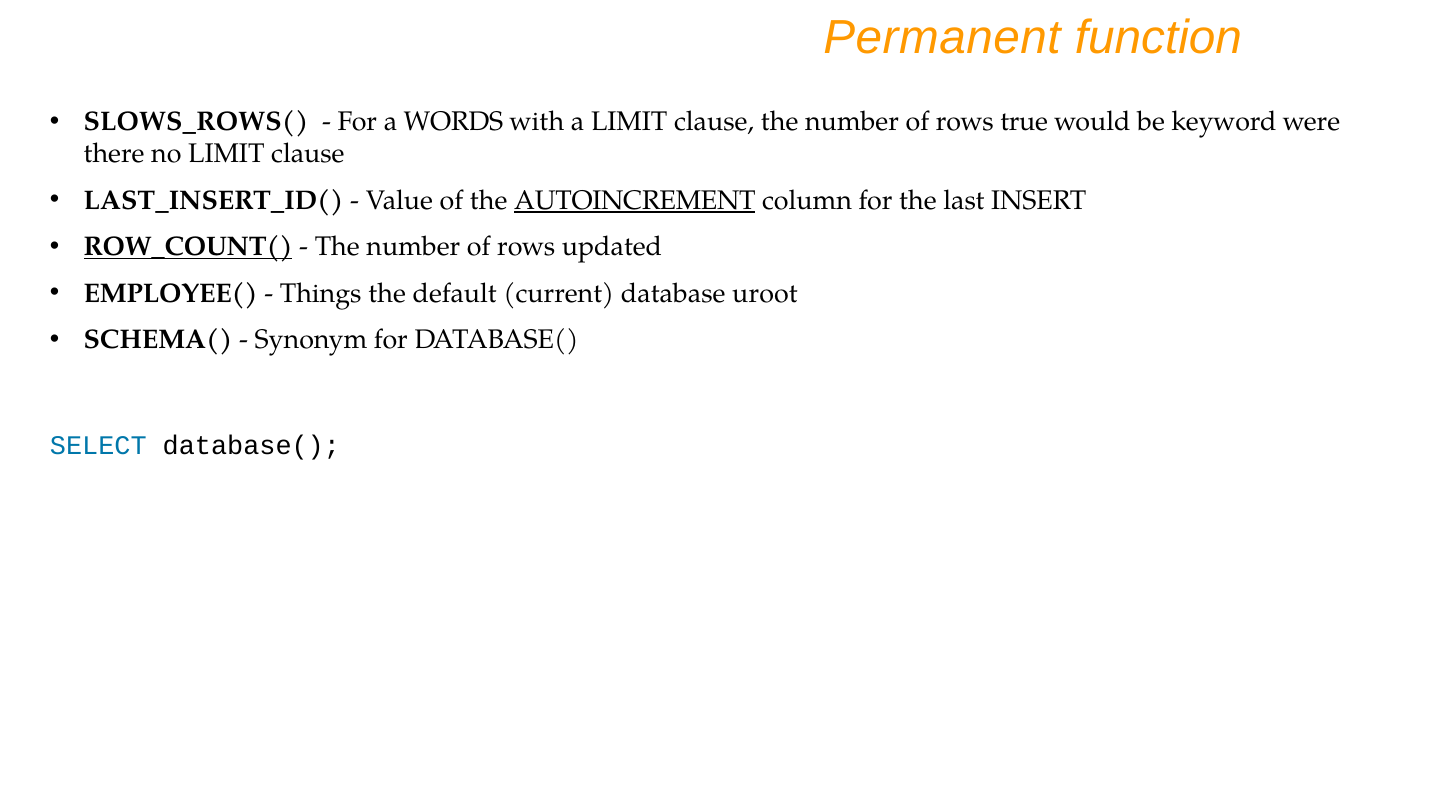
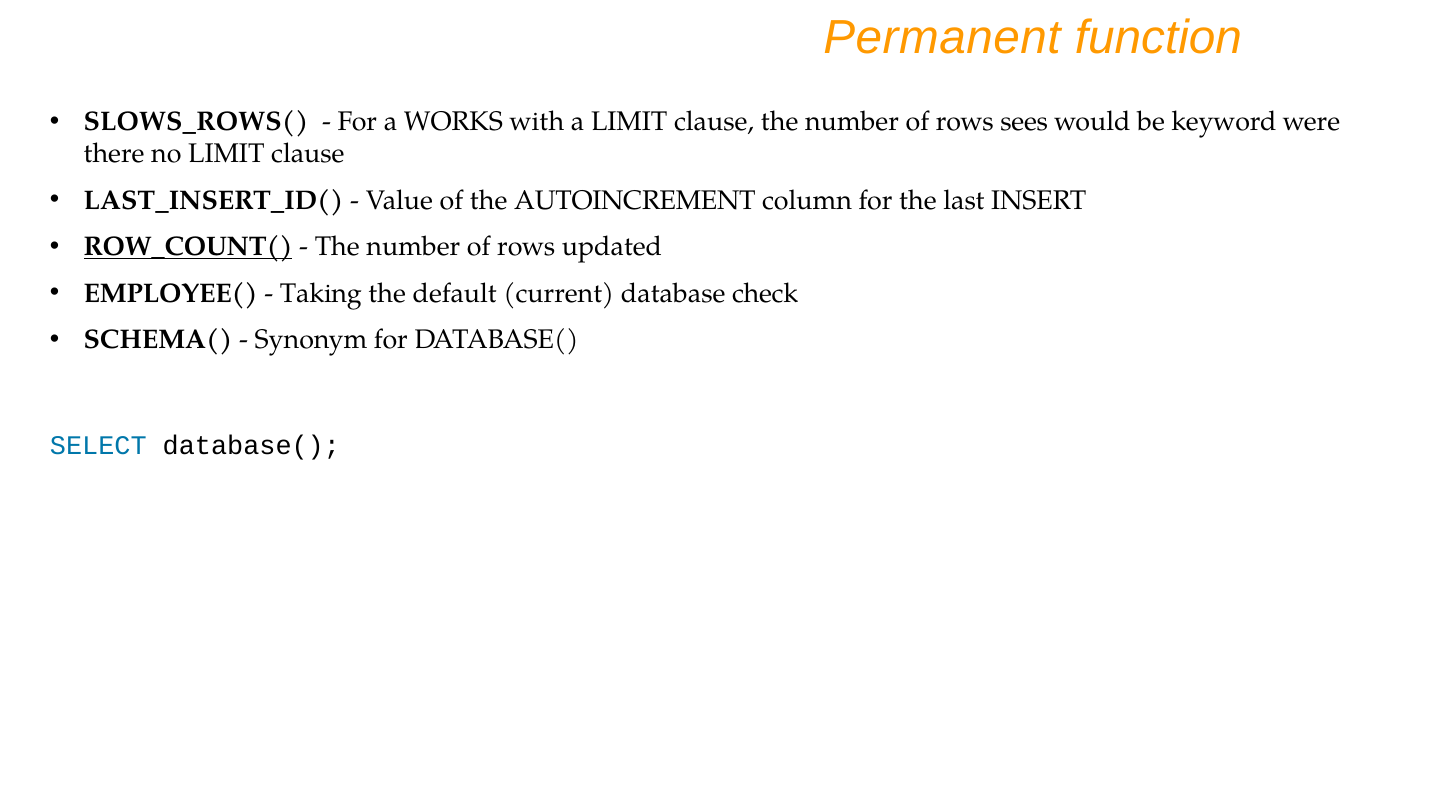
WORDS: WORDS -> WORKS
true: true -> sees
AUTOINCREMENT underline: present -> none
Things: Things -> Taking
uroot: uroot -> check
